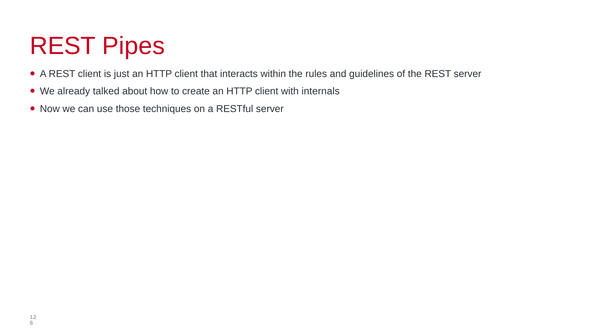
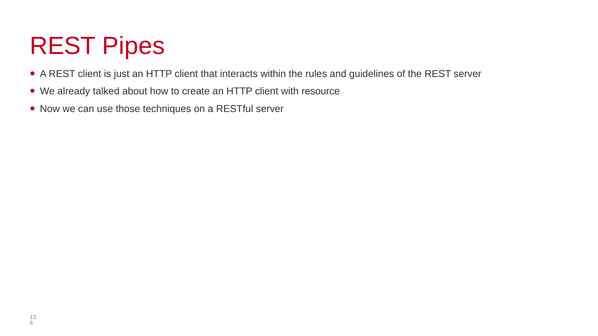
internals: internals -> resource
